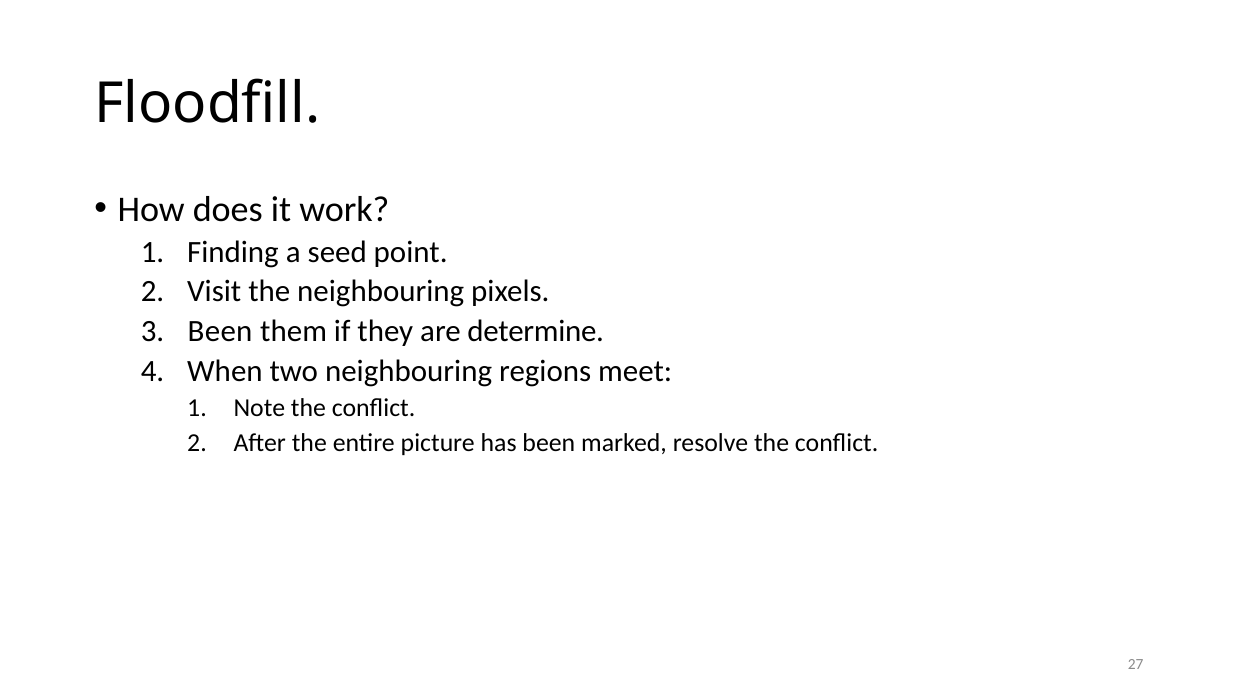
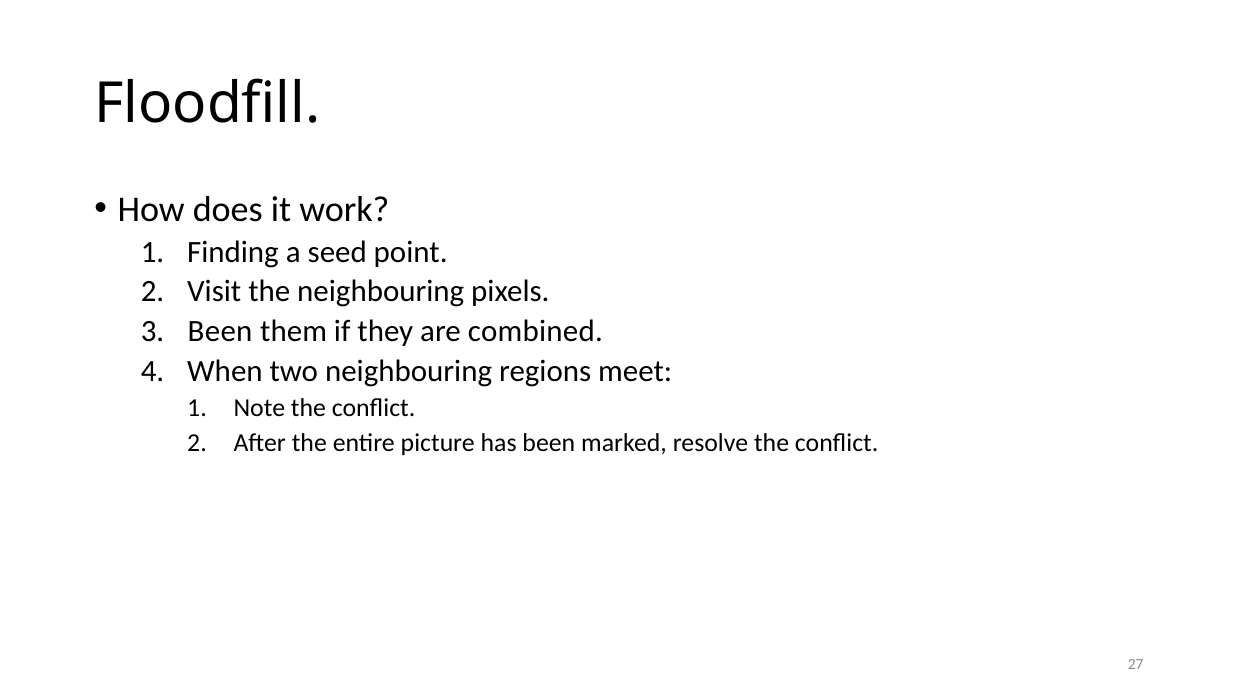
determine: determine -> combined
